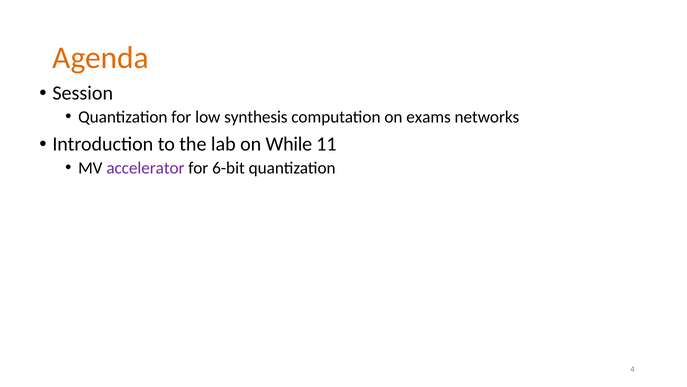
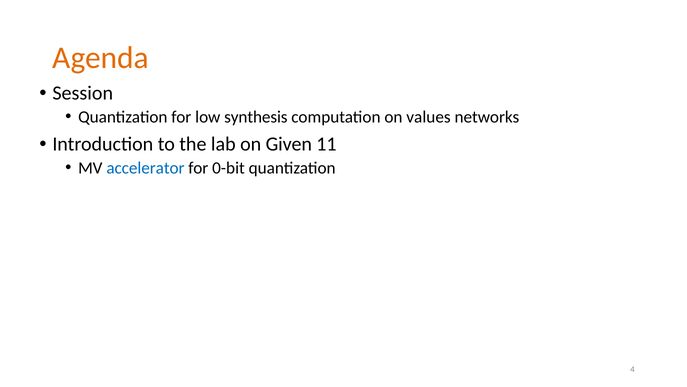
exams: exams -> values
While: While -> Given
accelerator colour: purple -> blue
6-bit: 6-bit -> 0-bit
